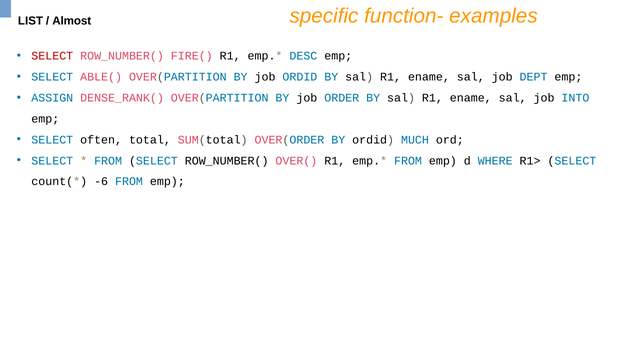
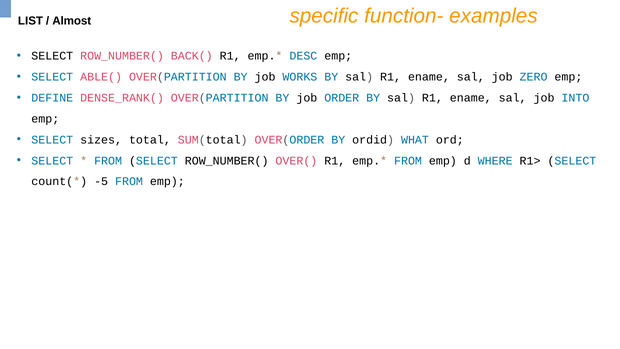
SELECT at (52, 56) colour: red -> black
FIRE(: FIRE( -> BACK(
job ORDID: ORDID -> WORKS
DEPT: DEPT -> ZERO
ASSIGN: ASSIGN -> DEFINE
often: often -> sizes
MUCH: MUCH -> WHAT
-6: -6 -> -5
